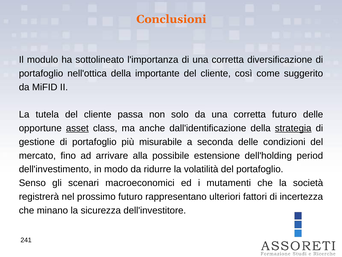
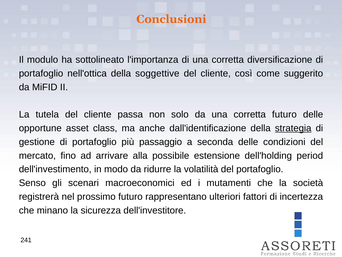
importante: importante -> soggettive
asset underline: present -> none
misurabile: misurabile -> passaggio
